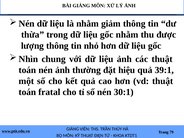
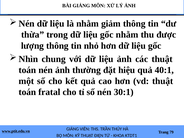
39:1: 39:1 -> 40:1
